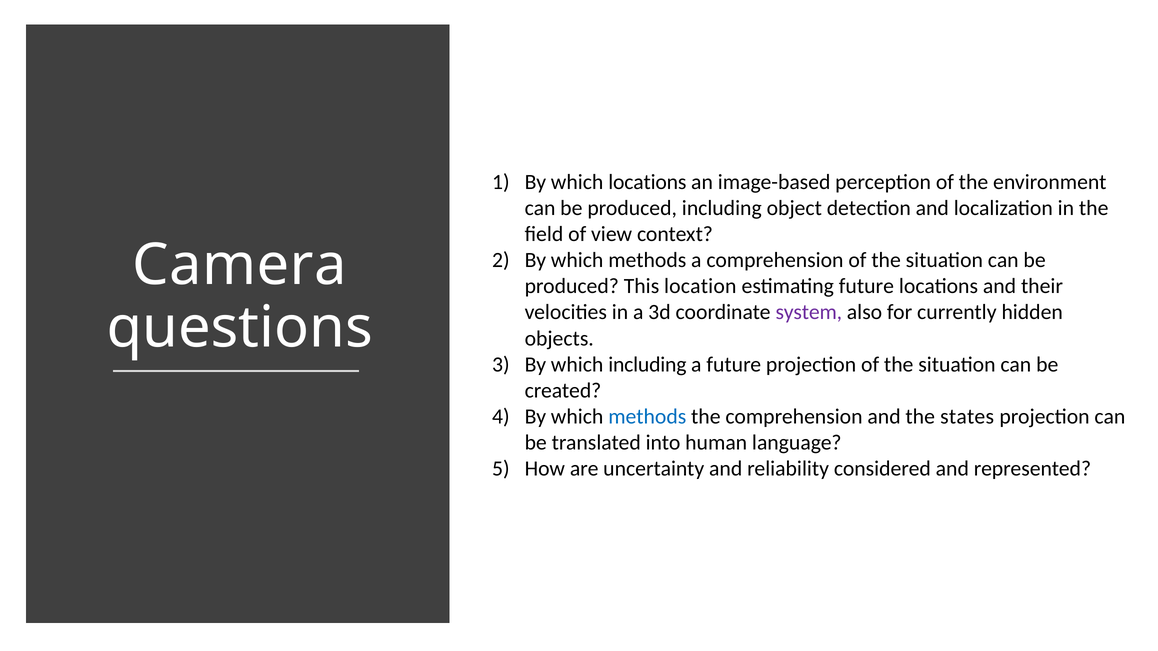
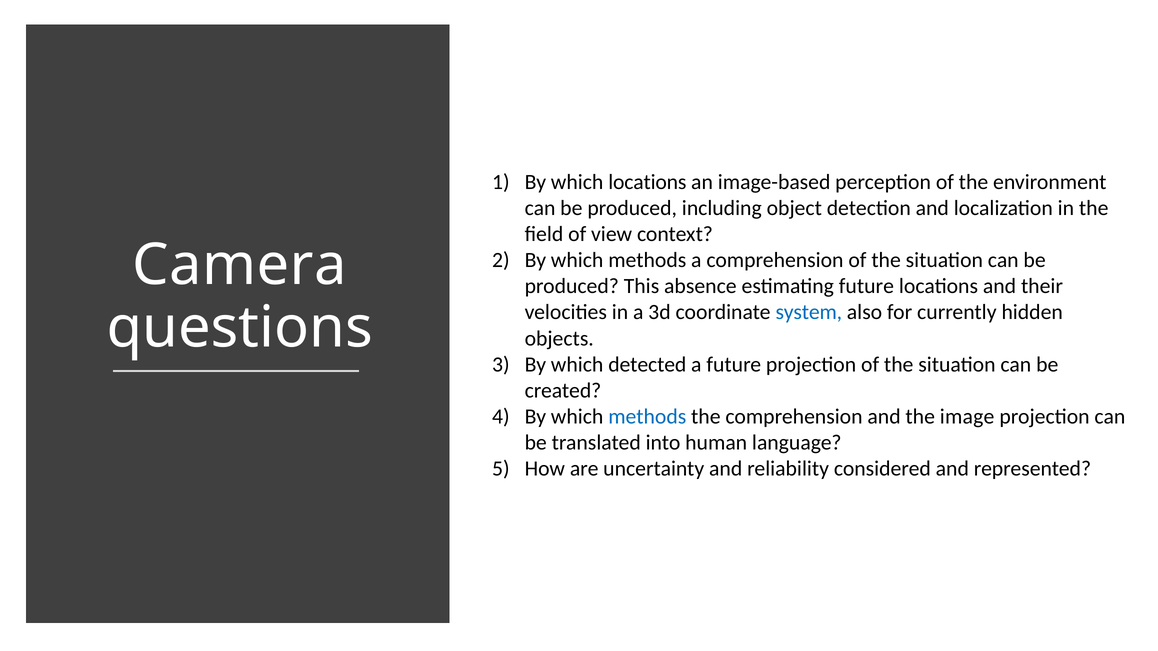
location: location -> absence
system colour: purple -> blue
which including: including -> detected
states: states -> image
